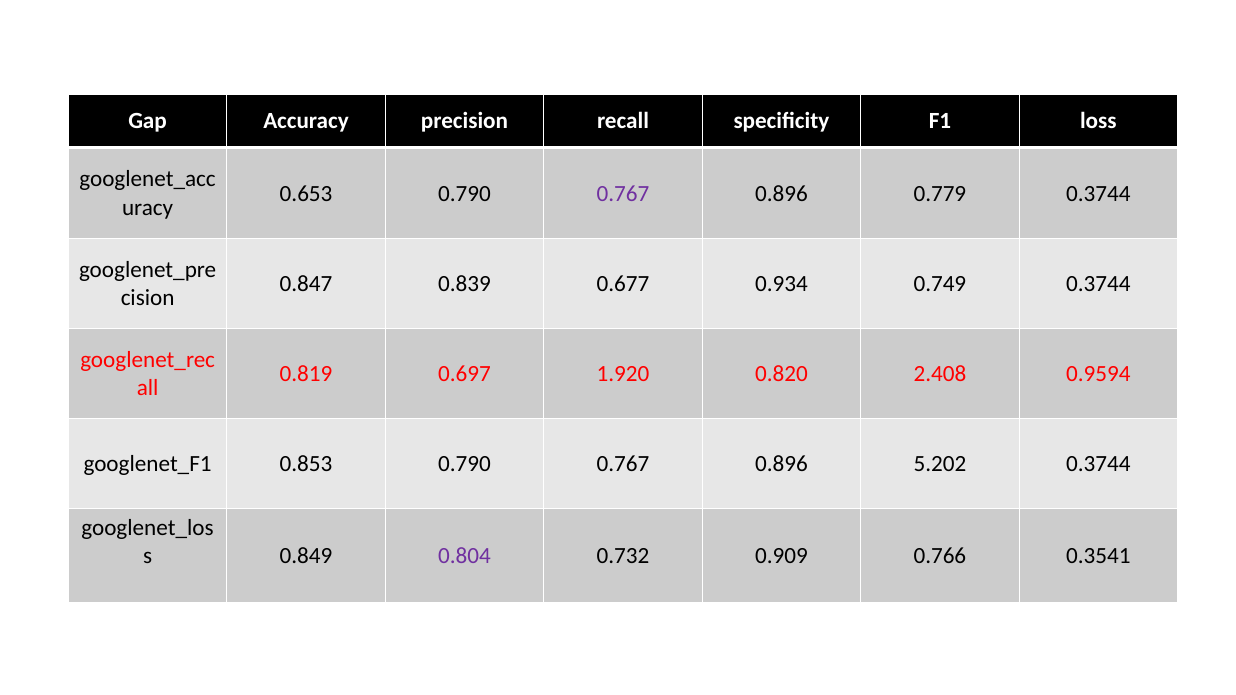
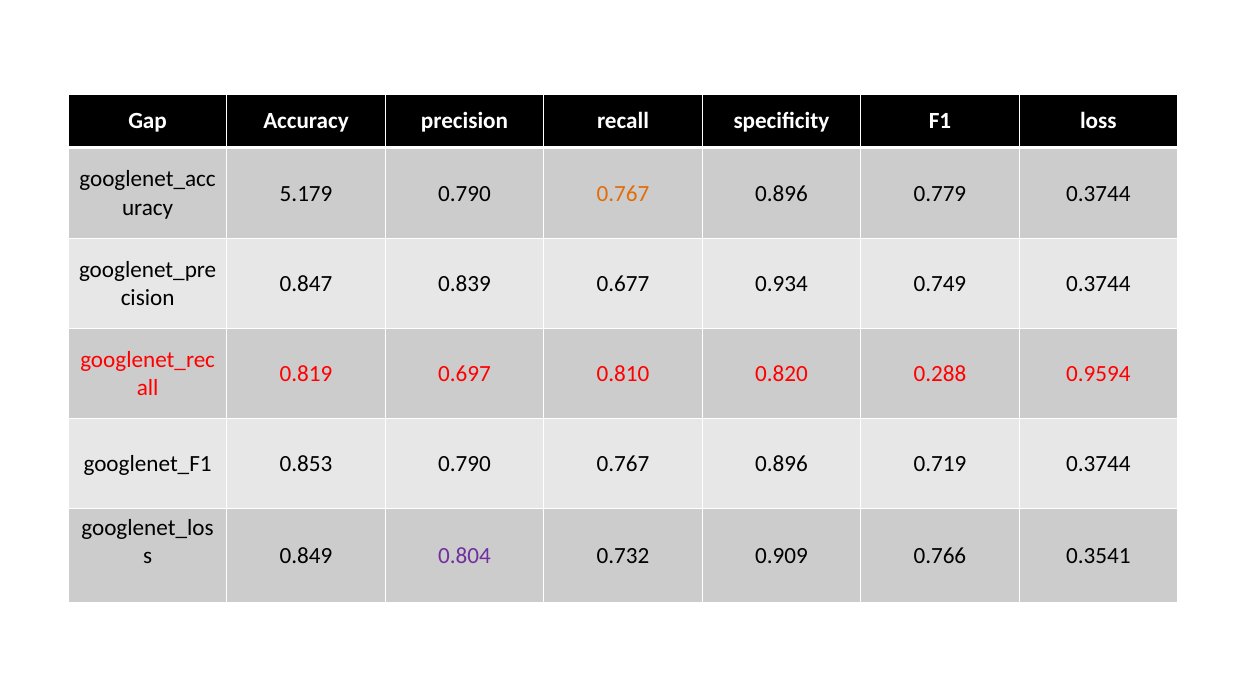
0.653: 0.653 -> 5.179
0.767 at (623, 193) colour: purple -> orange
1.920: 1.920 -> 0.810
2.408: 2.408 -> 0.288
5.202: 5.202 -> 0.719
